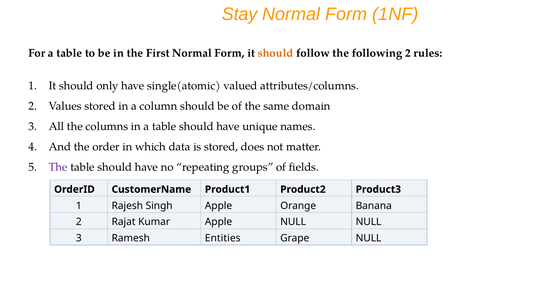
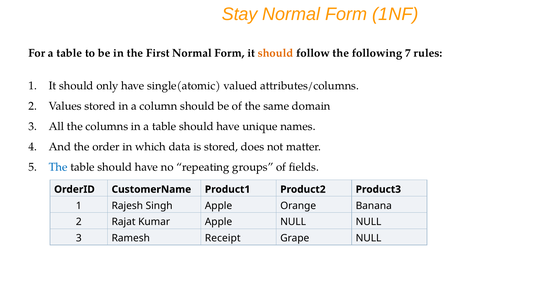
following 2: 2 -> 7
The at (58, 167) colour: purple -> blue
Entities: Entities -> Receipt
